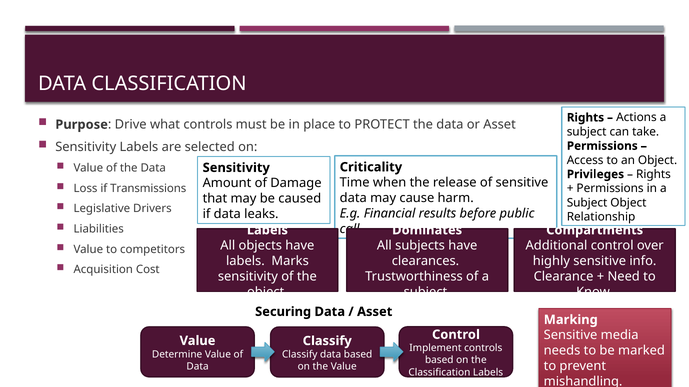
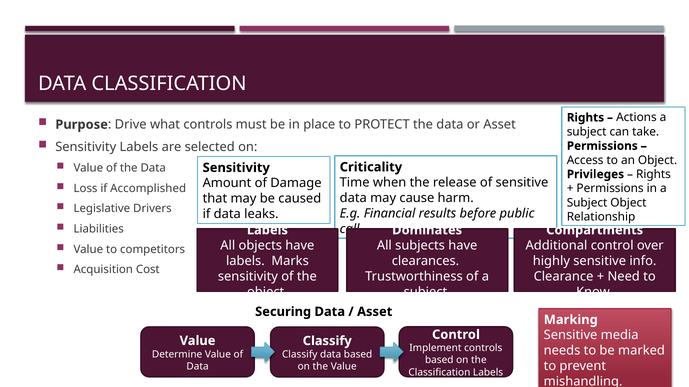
Transmissions: Transmissions -> Accomplished
